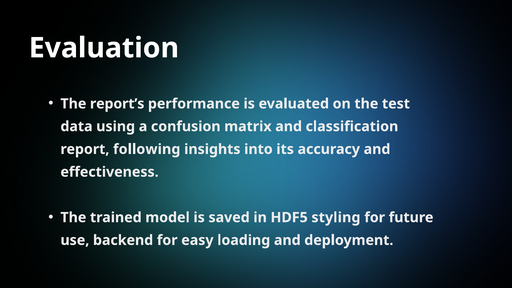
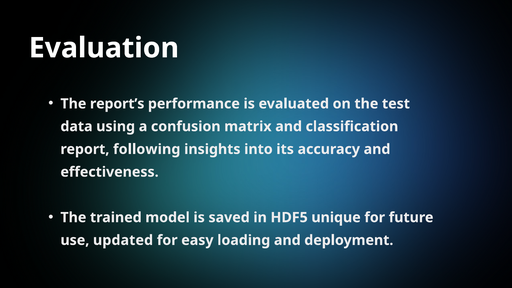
styling: styling -> unique
backend: backend -> updated
